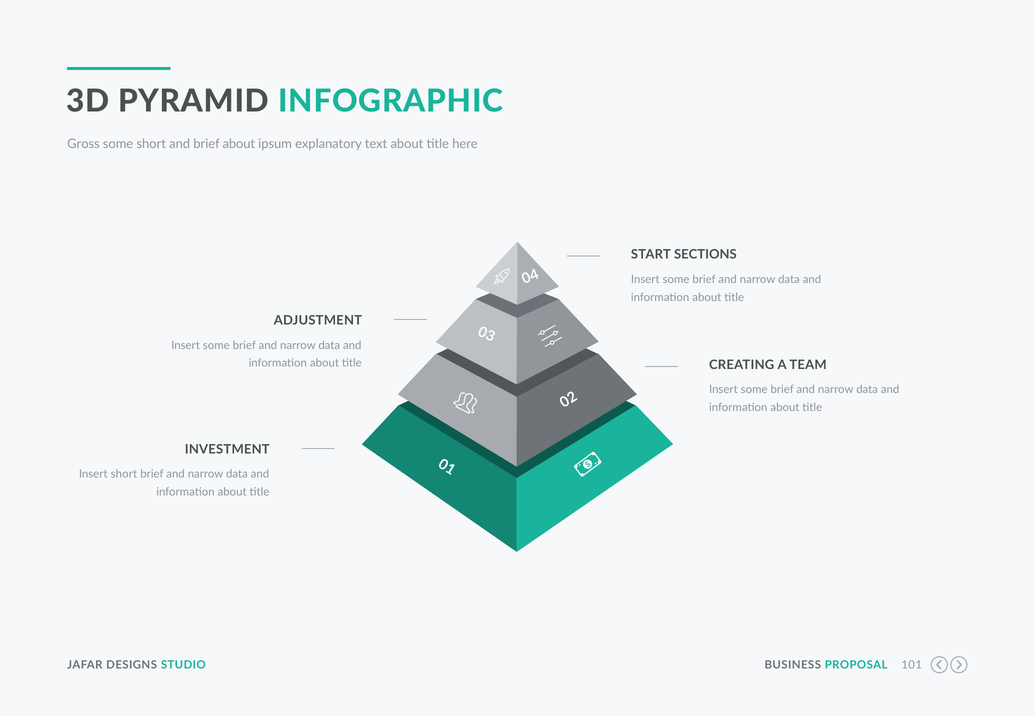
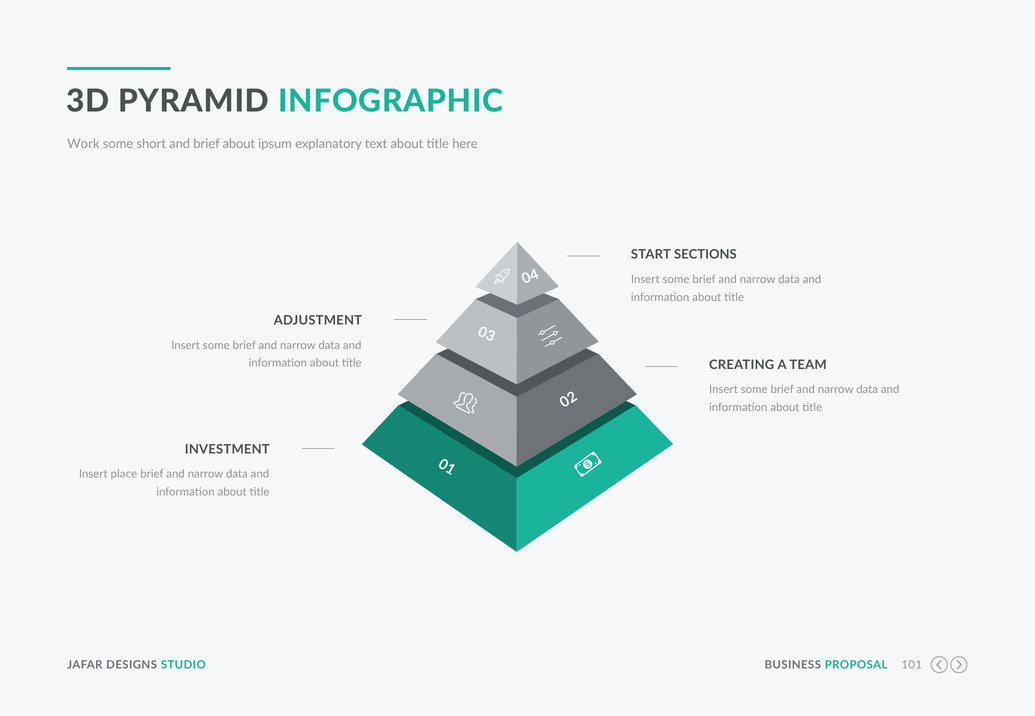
Gross: Gross -> Work
Insert short: short -> place
